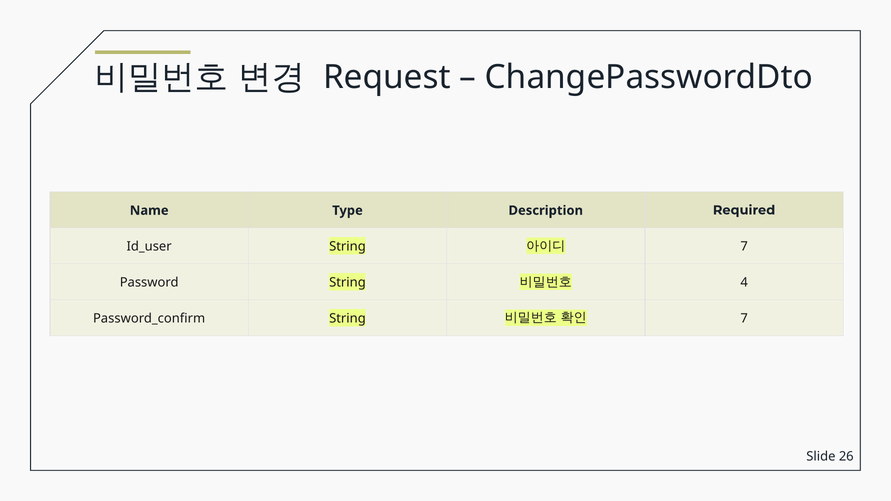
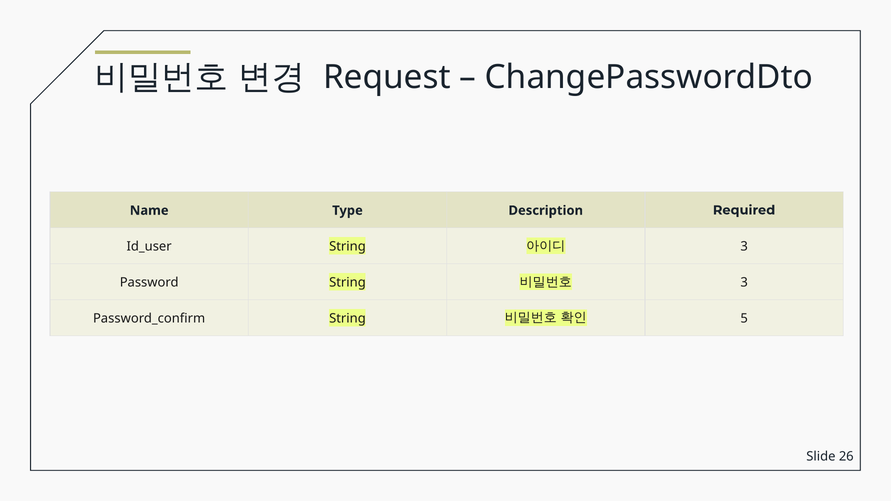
7 at (744, 247): 7 -> 3
4 at (744, 283): 4 -> 3
7 at (744, 319): 7 -> 5
